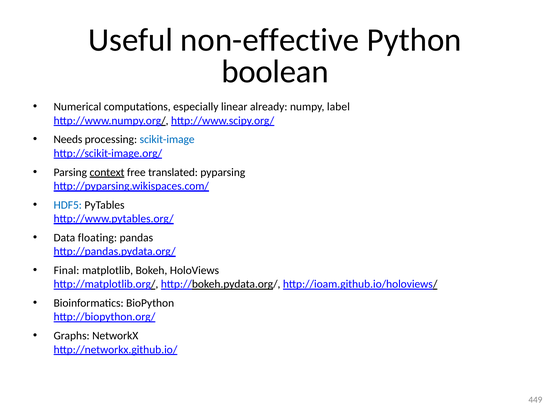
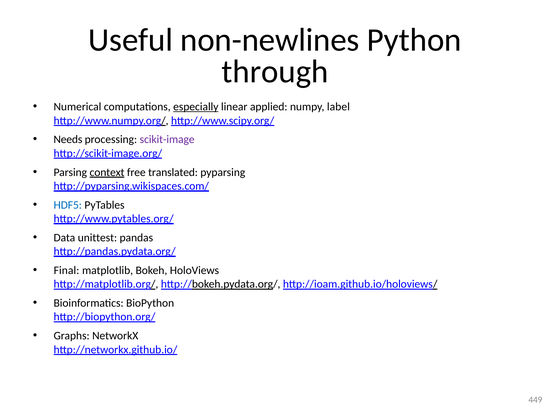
non-effective: non-effective -> non-newlines
boolean: boolean -> through
especially underline: none -> present
already: already -> applied
scikit-image colour: blue -> purple
floating: floating -> unittest
